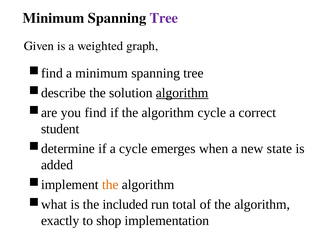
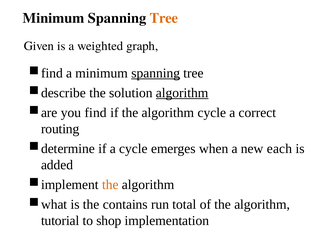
Tree at (164, 18) colour: purple -> orange
spanning at (156, 73) underline: none -> present
student: student -> routing
state: state -> each
included: included -> contains
exactly: exactly -> tutorial
